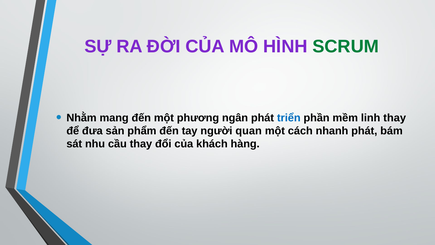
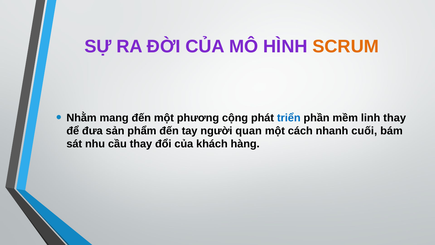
SCRUM colour: green -> orange
ngân: ngân -> cộng
nhanh phát: phát -> cuối
